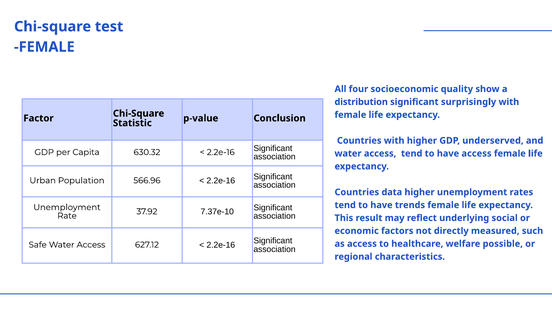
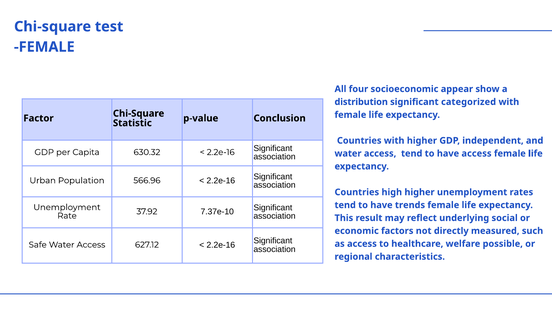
quality: quality -> appear
surprisingly: surprisingly -> categorized
underserved: underserved -> independent
data: data -> high
